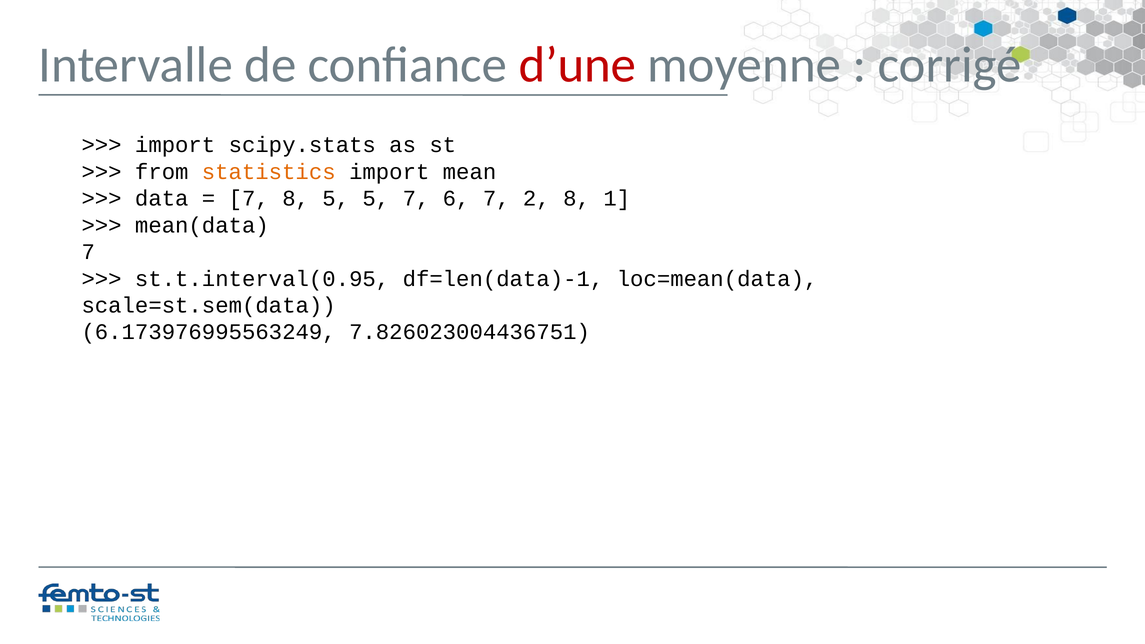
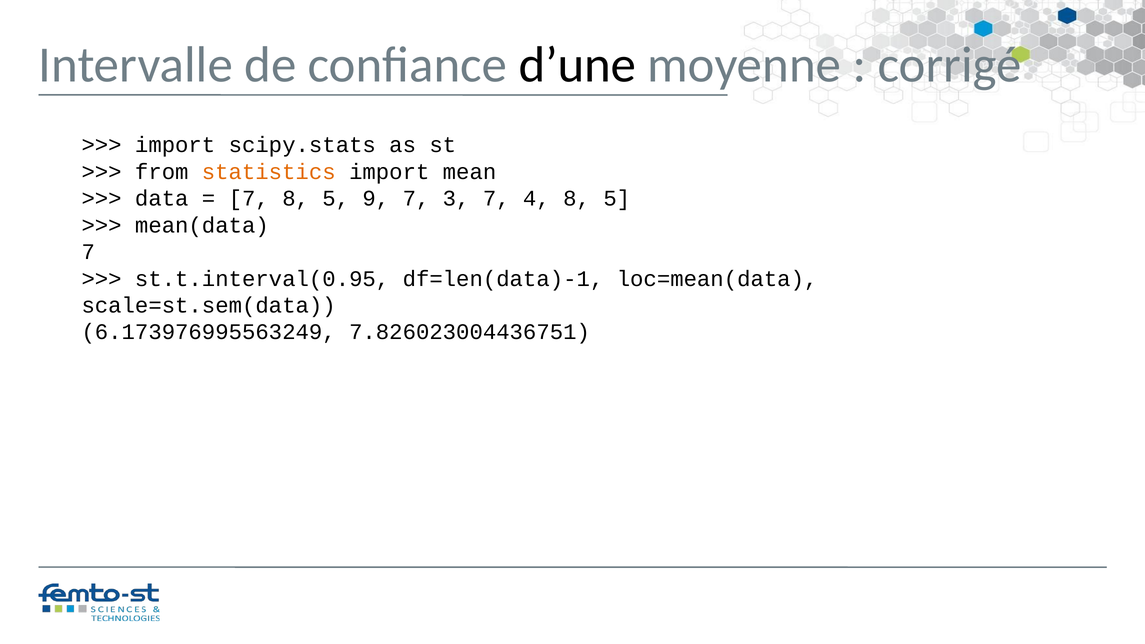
d’une colour: red -> black
5 5: 5 -> 9
6: 6 -> 3
2: 2 -> 4
1 at (617, 199): 1 -> 5
